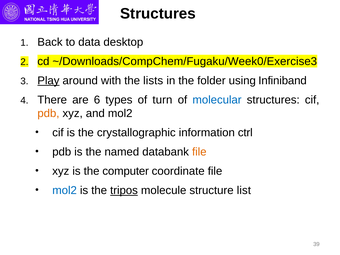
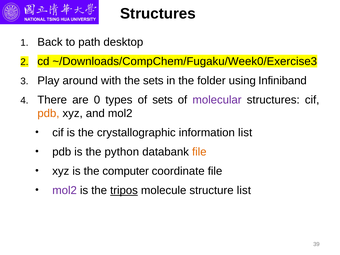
data: data -> path
Play underline: present -> none
the lists: lists -> sets
6: 6 -> 0
of turn: turn -> sets
molecular colour: blue -> purple
information ctrl: ctrl -> list
named: named -> python
mol2 at (65, 190) colour: blue -> purple
